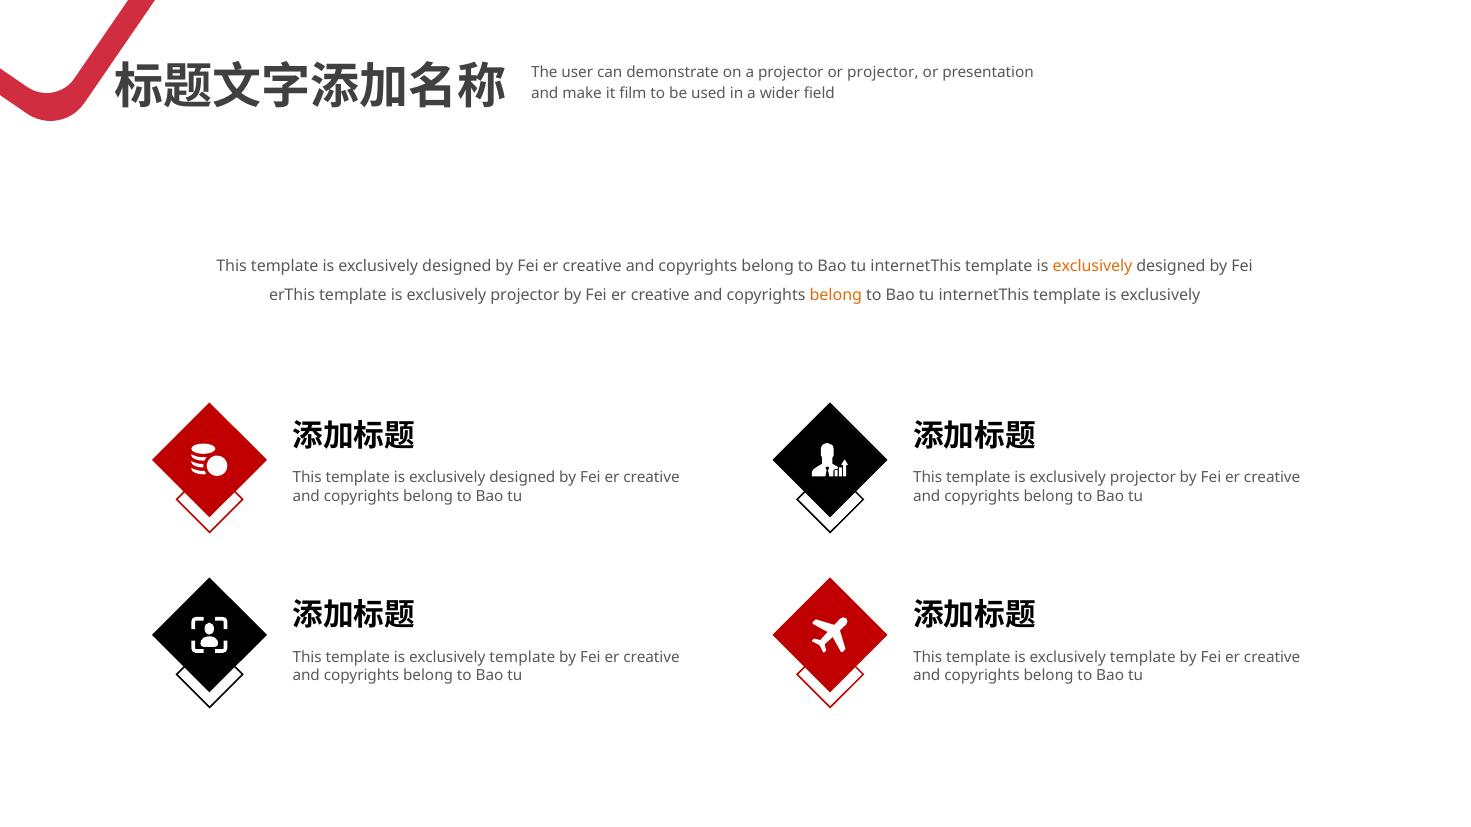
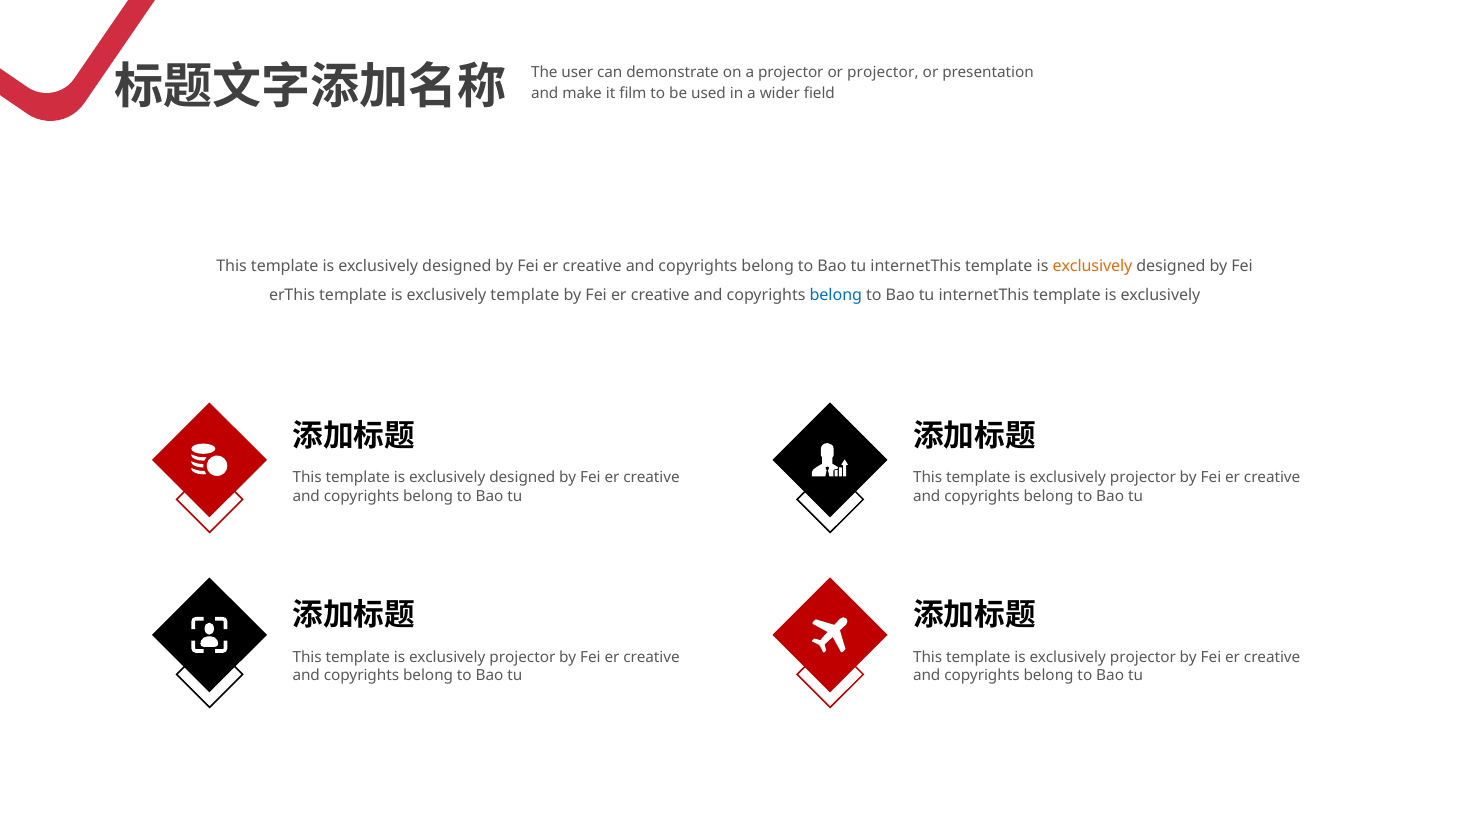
projector at (525, 295): projector -> template
belong at (836, 295) colour: orange -> blue
template at (522, 658): template -> projector
template at (1143, 658): template -> projector
